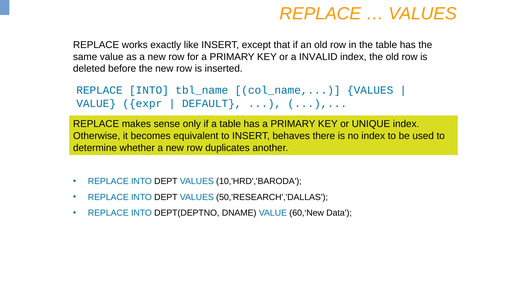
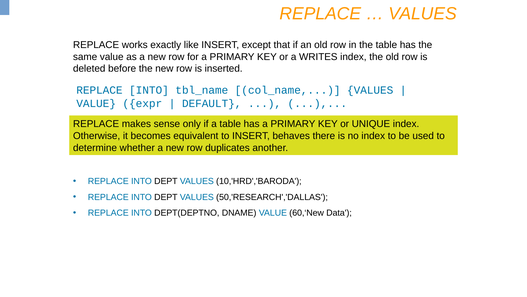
INVALID: INVALID -> WRITES
